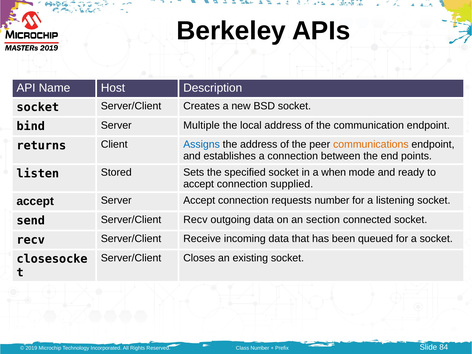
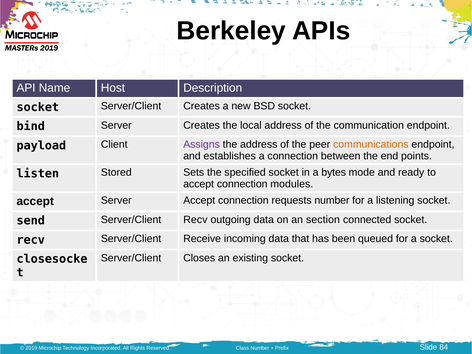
Server Multiple: Multiple -> Creates
returns: returns -> payload
Assigns colour: blue -> purple
when: when -> bytes
supplied: supplied -> modules
